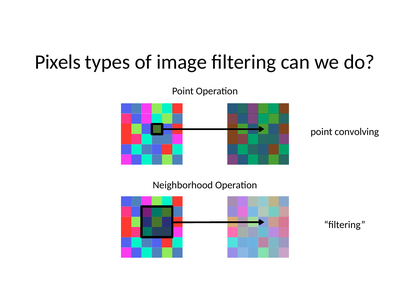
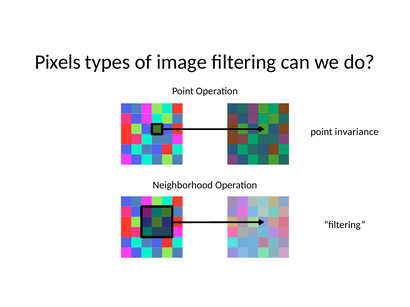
convolving: convolving -> invariance
